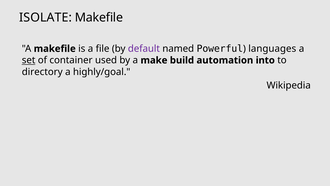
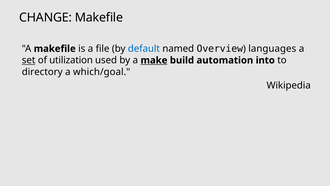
ISOLATE: ISOLATE -> CHANGE
default colour: purple -> blue
Powerful: Powerful -> Overview
container: container -> utilization
make underline: none -> present
highly/goal: highly/goal -> which/goal
